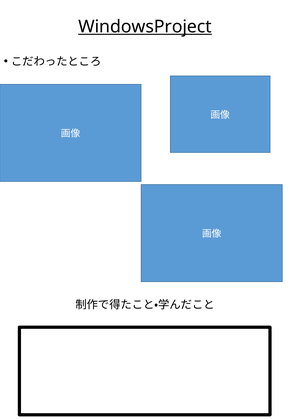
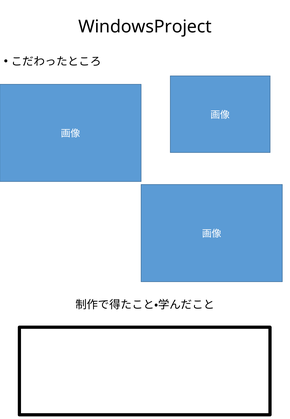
WindowsProject underline: present -> none
